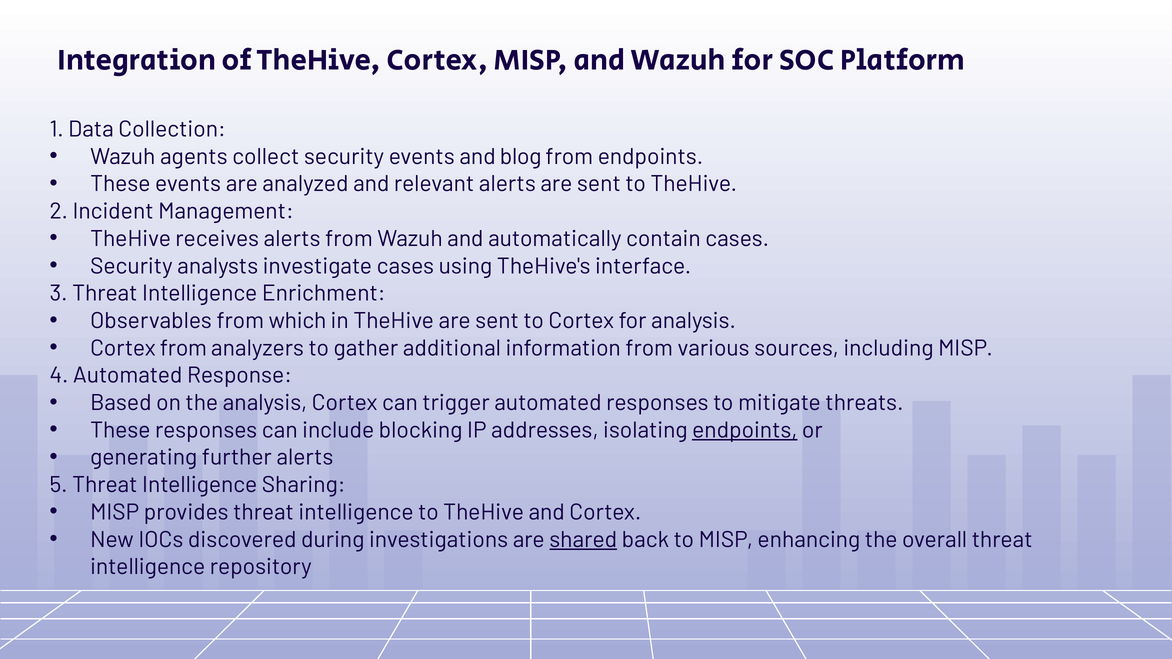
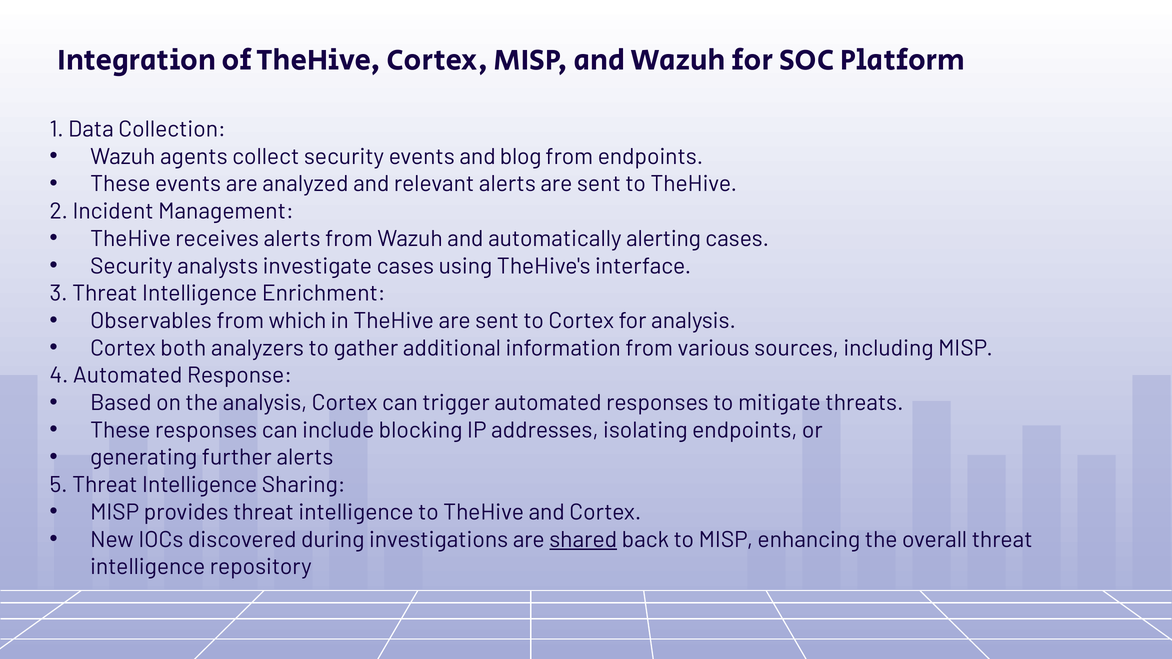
contain: contain -> alerting
Cortex from: from -> both
endpoints at (745, 430) underline: present -> none
